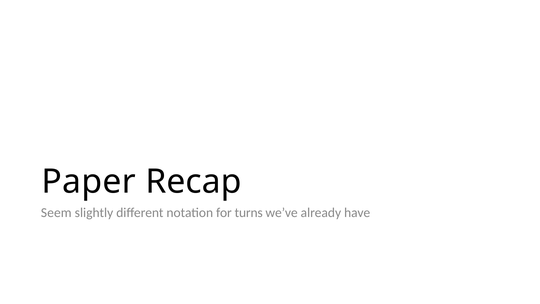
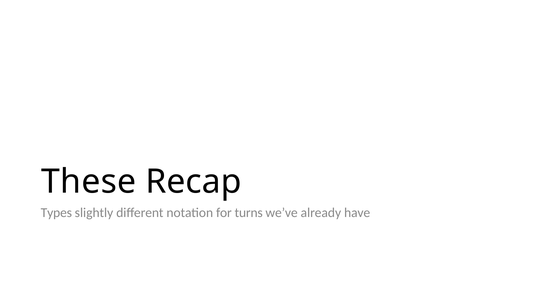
Paper: Paper -> These
Seem: Seem -> Types
